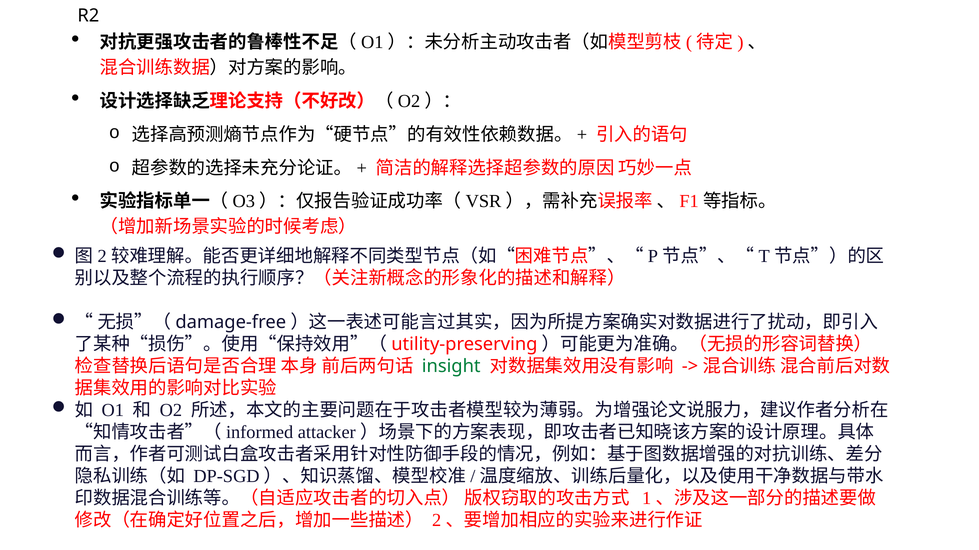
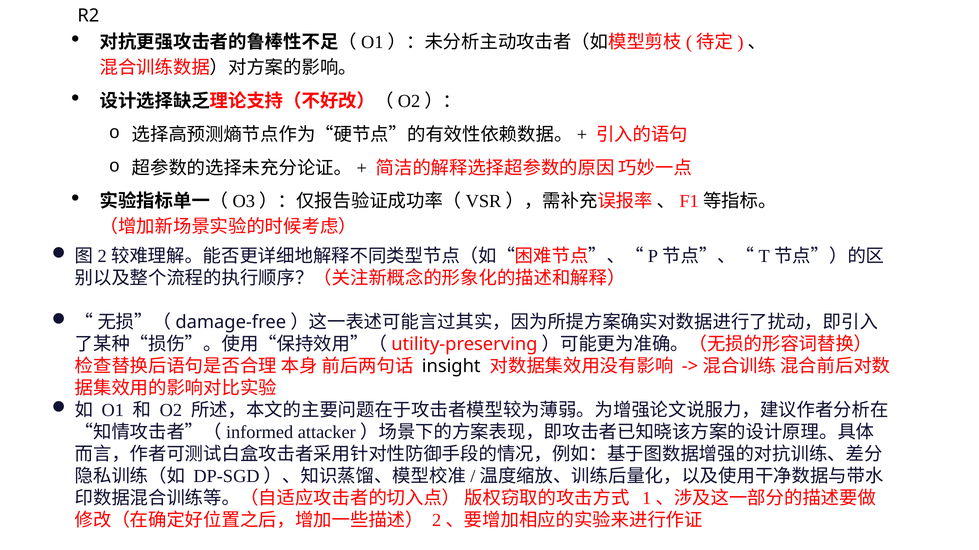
insight colour: green -> black
